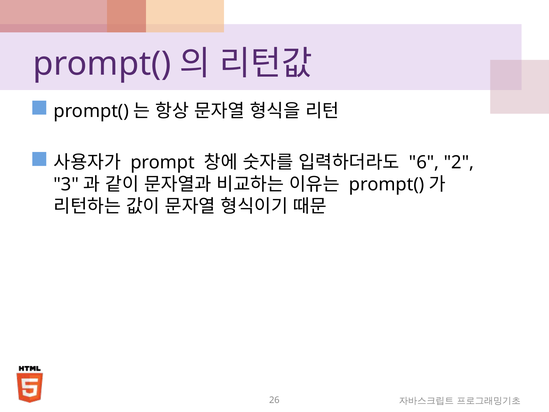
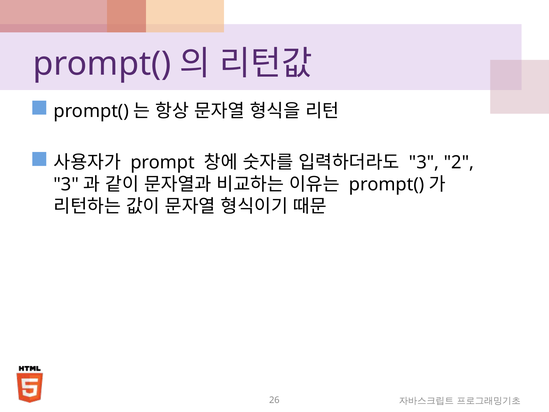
6 at (424, 162): 6 -> 3
